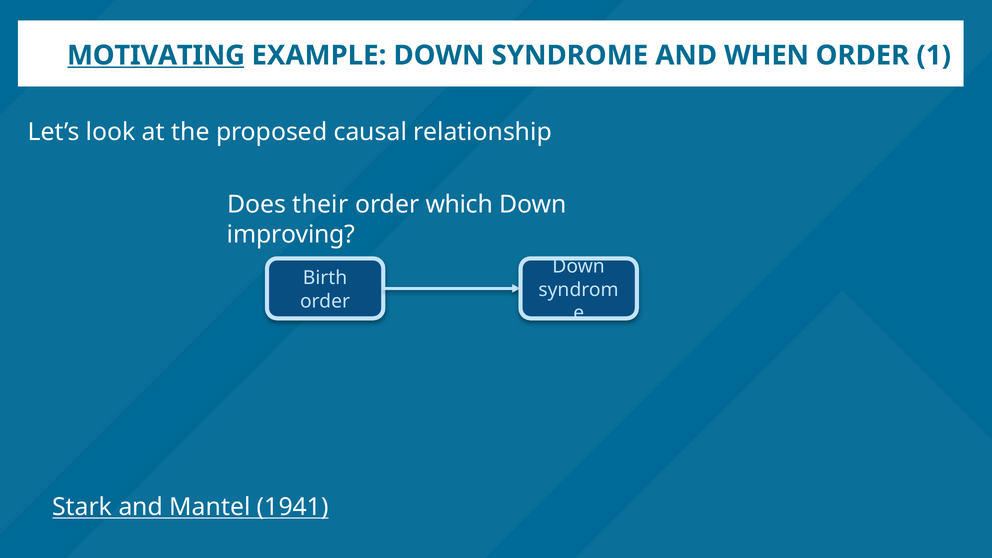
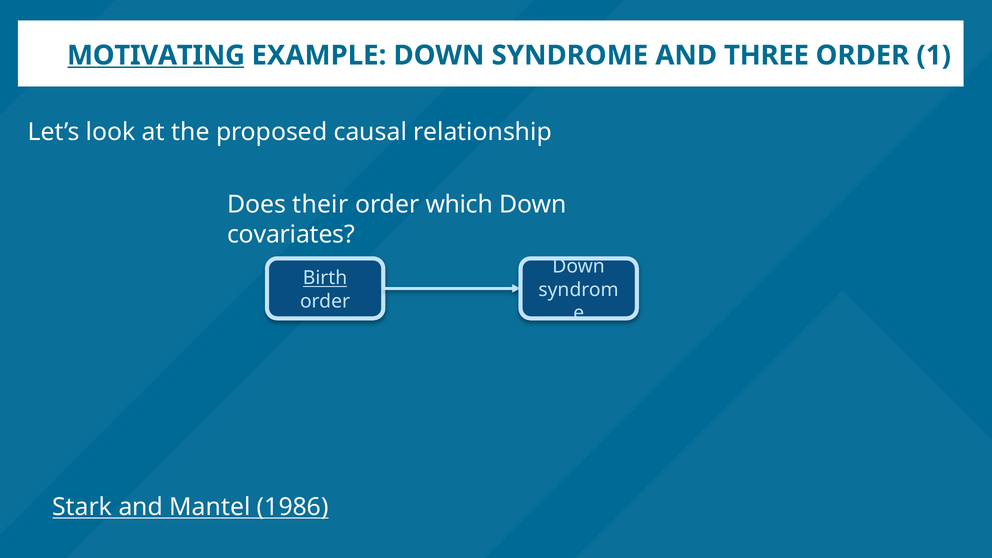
WHEN: WHEN -> THREE
improving: improving -> covariates
Birth underline: none -> present
1941: 1941 -> 1986
